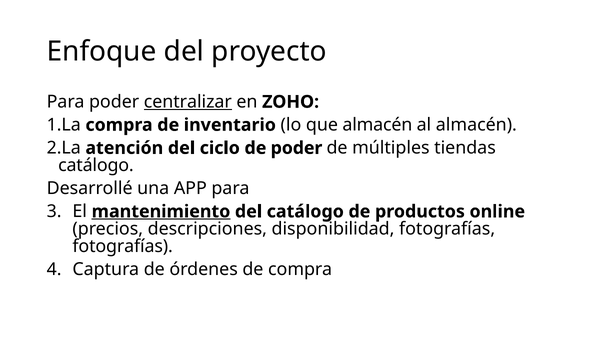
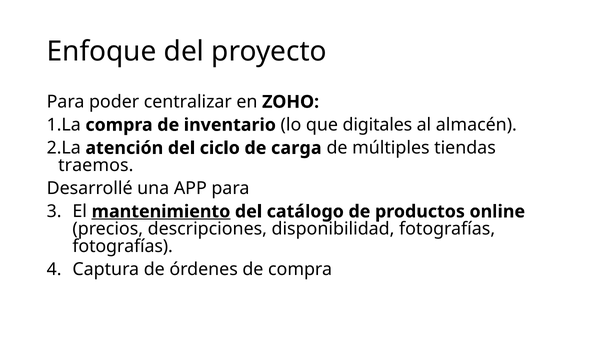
centralizar underline: present -> none
que almacén: almacén -> digitales
de poder: poder -> carga
catálogo at (96, 165): catálogo -> traemos
